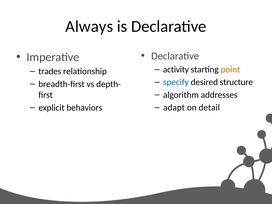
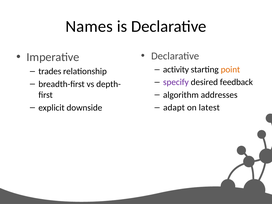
Always: Always -> Names
specify colour: blue -> purple
structure: structure -> feedback
detail: detail -> latest
behaviors: behaviors -> downside
